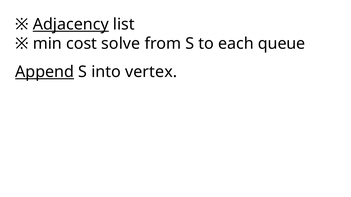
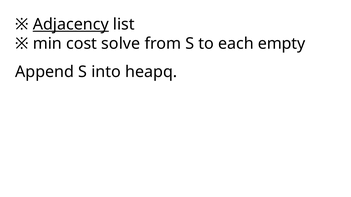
queue: queue -> empty
Append underline: present -> none
vertex: vertex -> heapq
